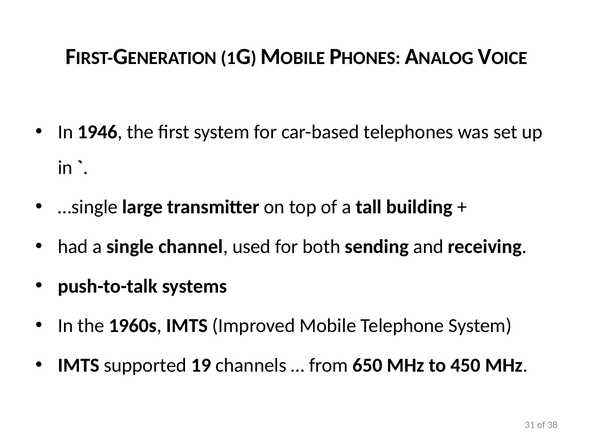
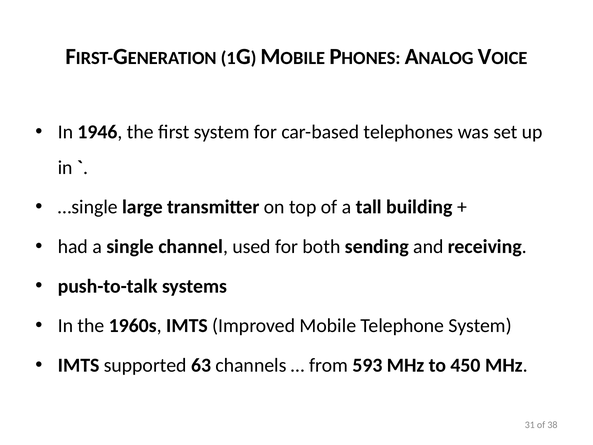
19: 19 -> 63
650: 650 -> 593
